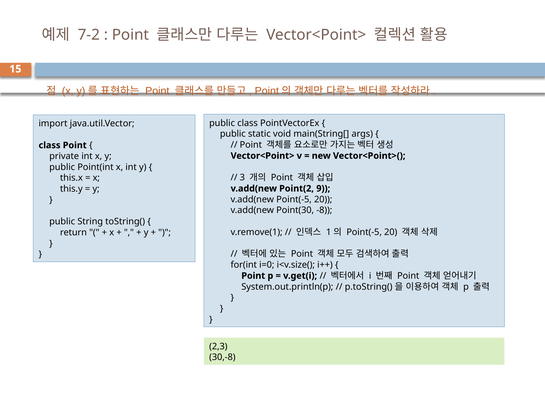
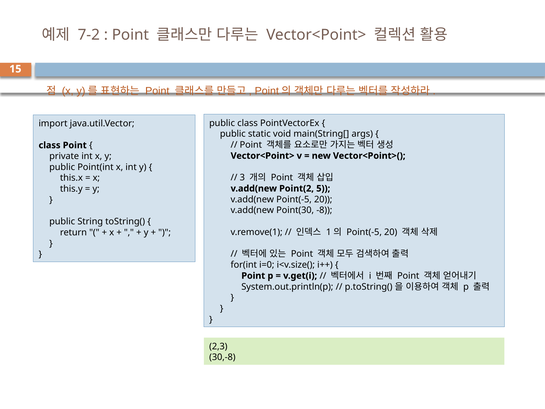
9: 9 -> 5
